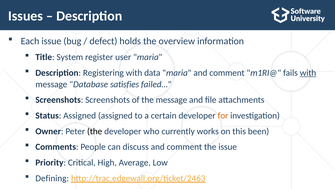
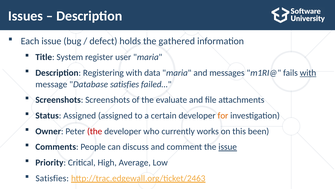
overview: overview -> gathered
maria and comment: comment -> messages
the message: message -> evaluate
the at (95, 131) colour: black -> red
issue at (228, 147) underline: none -> present
Defining at (52, 178): Defining -> Satisfies
